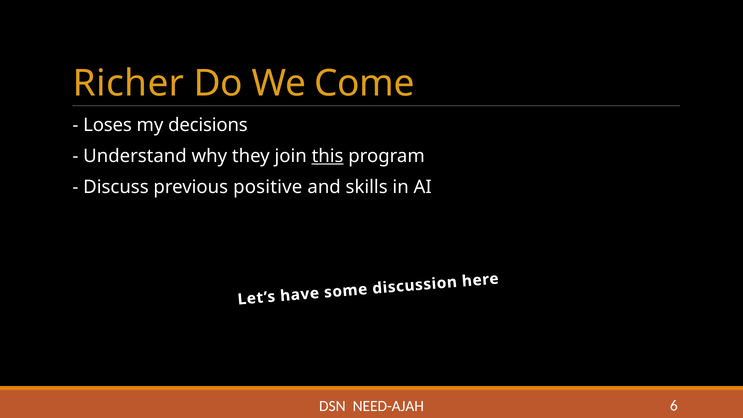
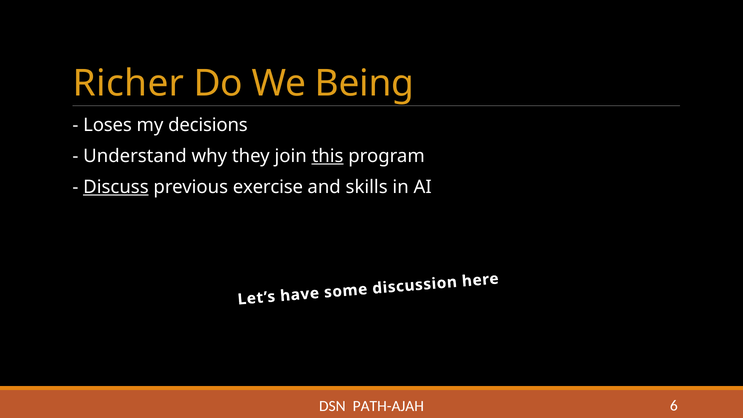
Come: Come -> Being
Discuss underline: none -> present
positive: positive -> exercise
NEED-AJAH: NEED-AJAH -> PATH-AJAH
